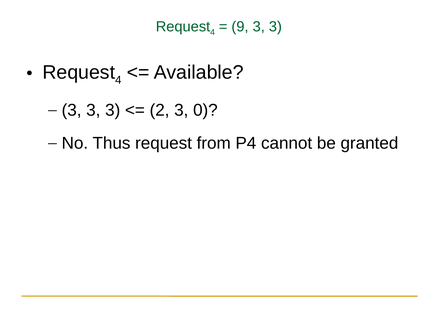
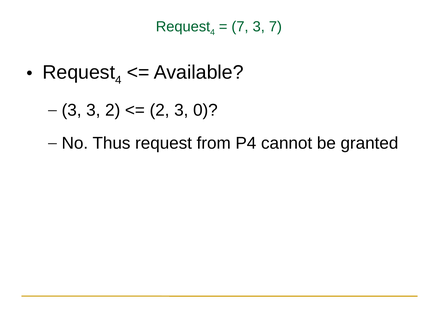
9 at (240, 27): 9 -> 7
3 at (275, 27): 3 -> 7
3 3 3: 3 -> 2
